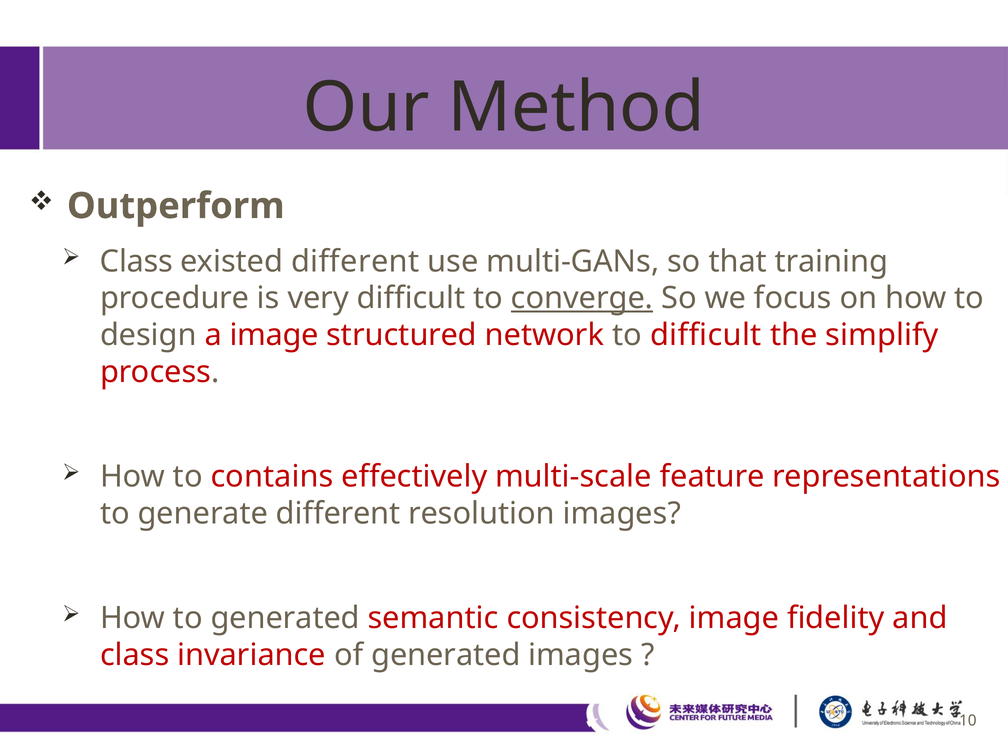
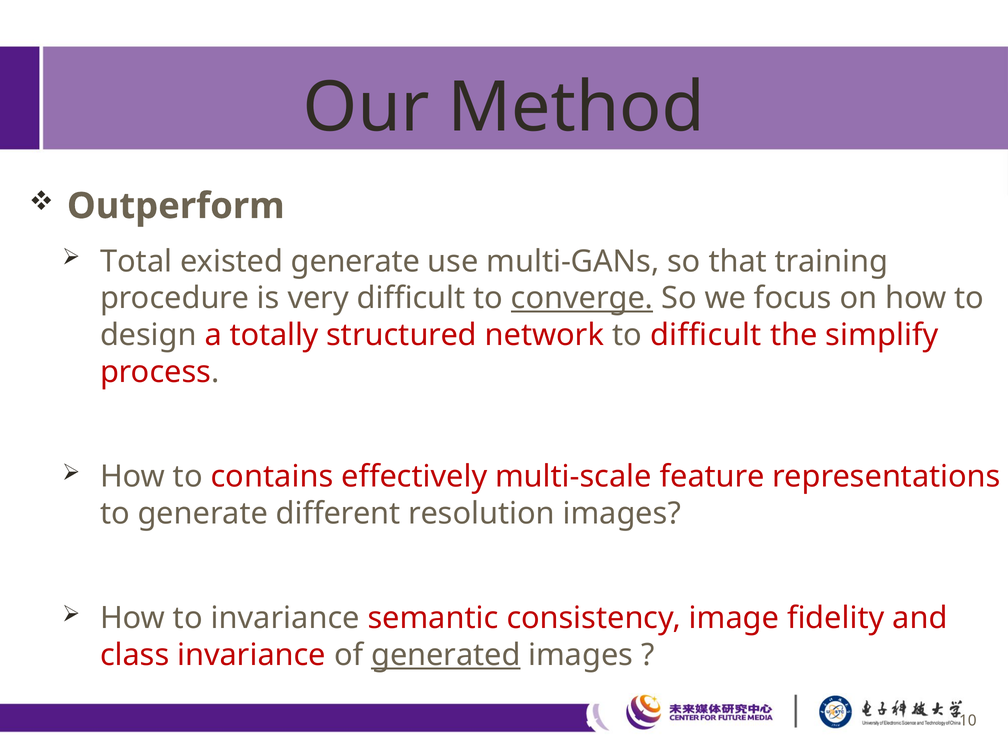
Class at (136, 261): Class -> Total
existed different: different -> generate
a image: image -> totally
to generated: generated -> invariance
generated at (446, 655) underline: none -> present
